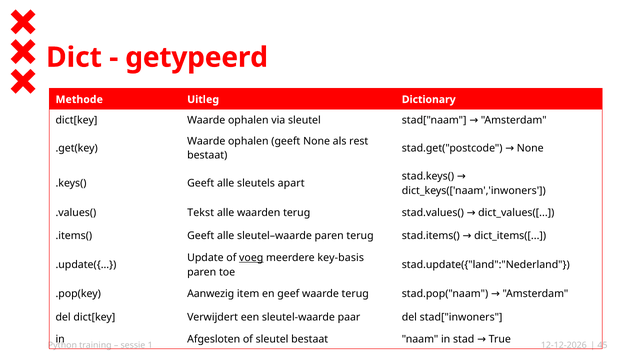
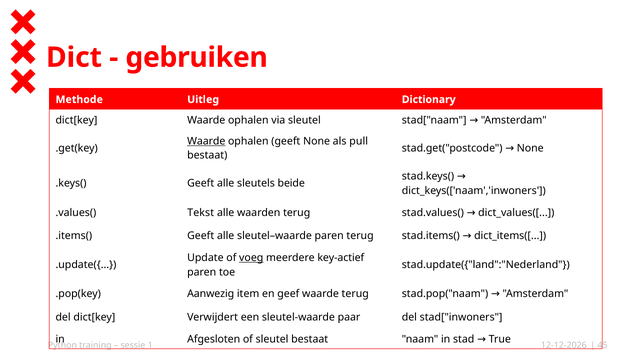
getypeerd: getypeerd -> gebruiken
Waarde at (206, 141) underline: none -> present
rest: rest -> pull
apart: apart -> beide
key-basis: key-basis -> key-actief
